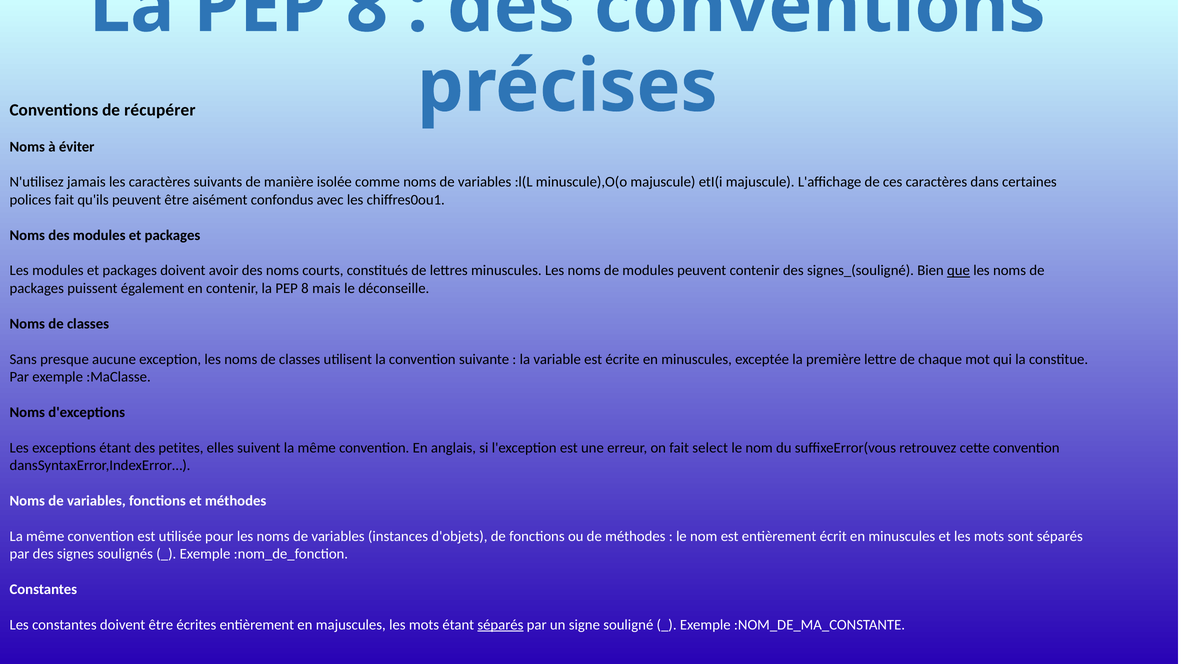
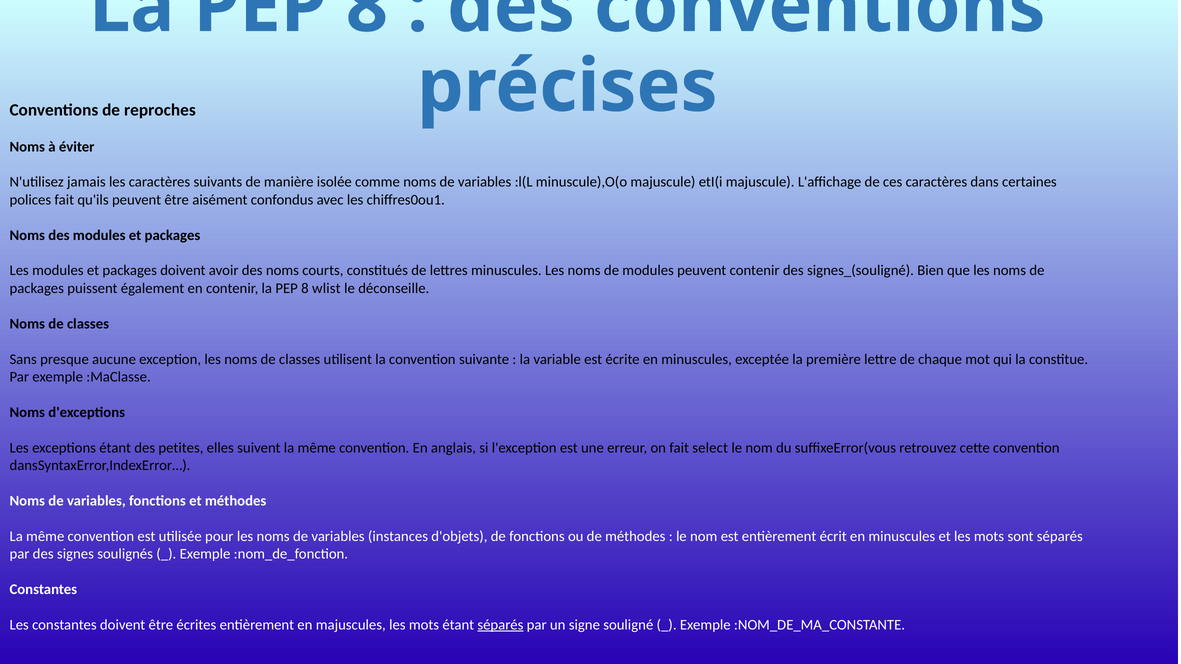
récupérer: récupérer -> reproches
que underline: present -> none
mais: mais -> wlist
